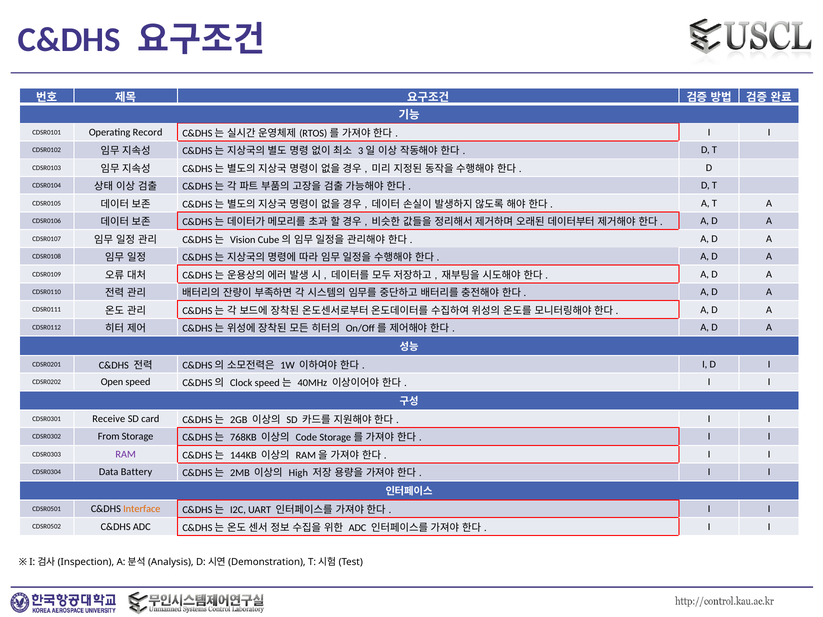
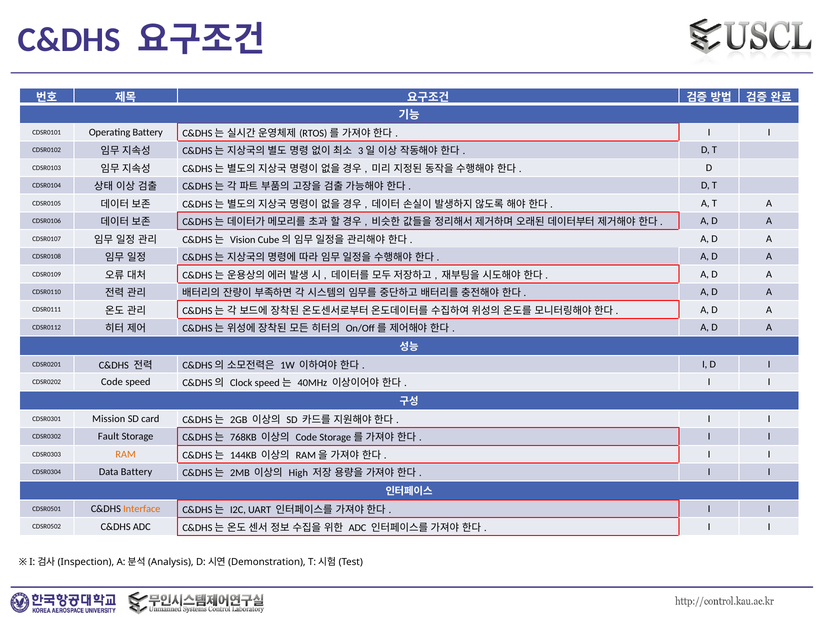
Operating Record: Record -> Battery
CDSR0202 Open: Open -> Code
Receive: Receive -> Mission
From: From -> Fault
RAM colour: purple -> orange
